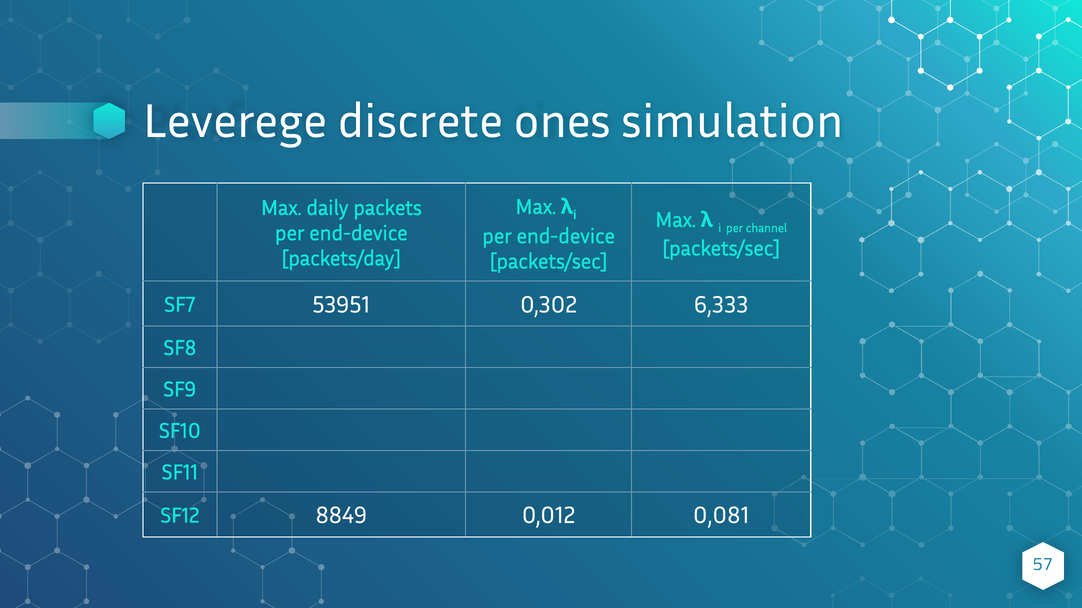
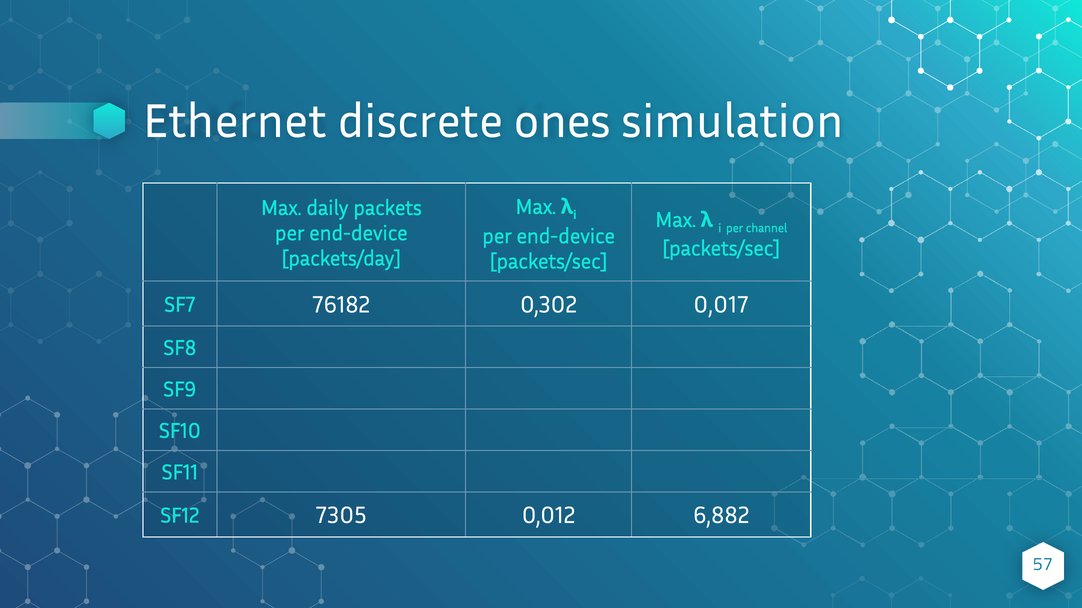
Leverege: Leverege -> Ethernet
53951: 53951 -> 76182
6,333: 6,333 -> 0,017
8849: 8849 -> 7305
0,081: 0,081 -> 6,882
